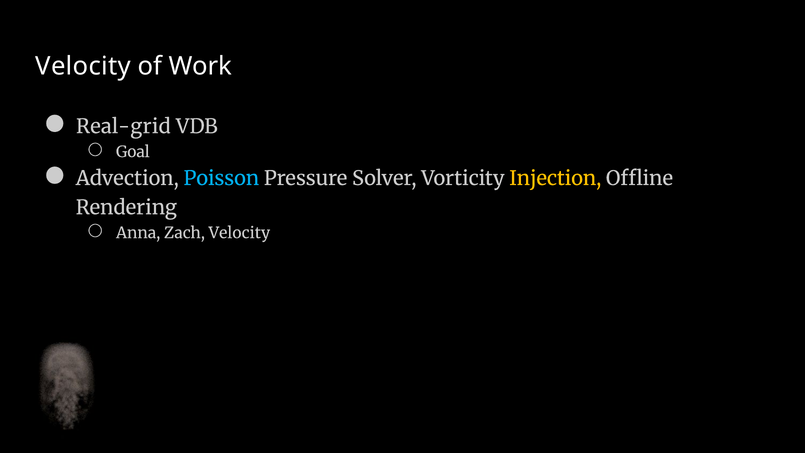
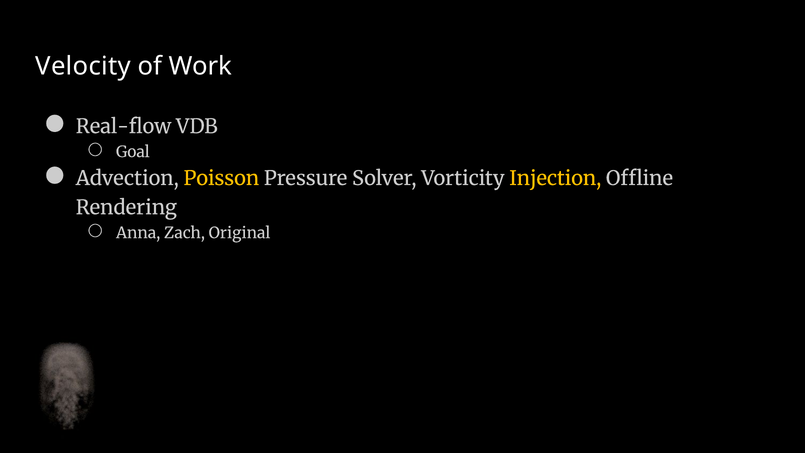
Real-grid: Real-grid -> Real-flow
Poisson colour: light blue -> yellow
Zach Velocity: Velocity -> Original
